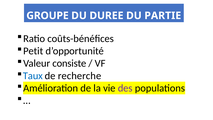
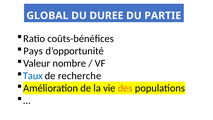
GROUPE: GROUPE -> GLOBAL
Petit: Petit -> Pays
consiste: consiste -> nombre
des colour: purple -> orange
